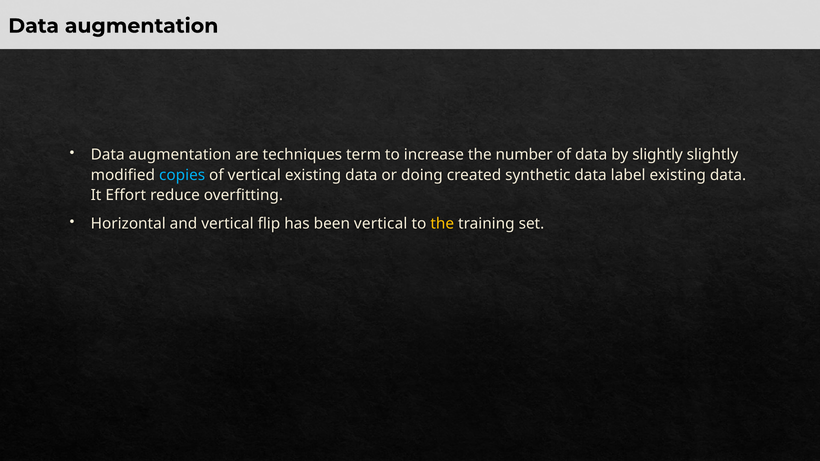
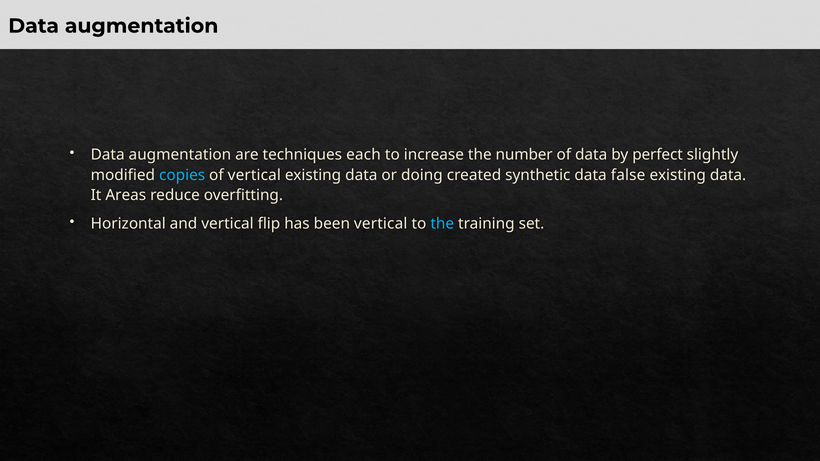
term: term -> each
by slightly: slightly -> perfect
label: label -> false
Effort: Effort -> Areas
the at (442, 224) colour: yellow -> light blue
